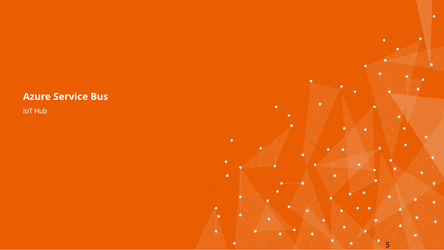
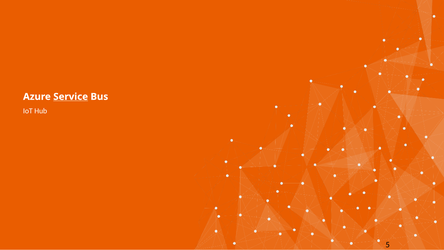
Service underline: none -> present
